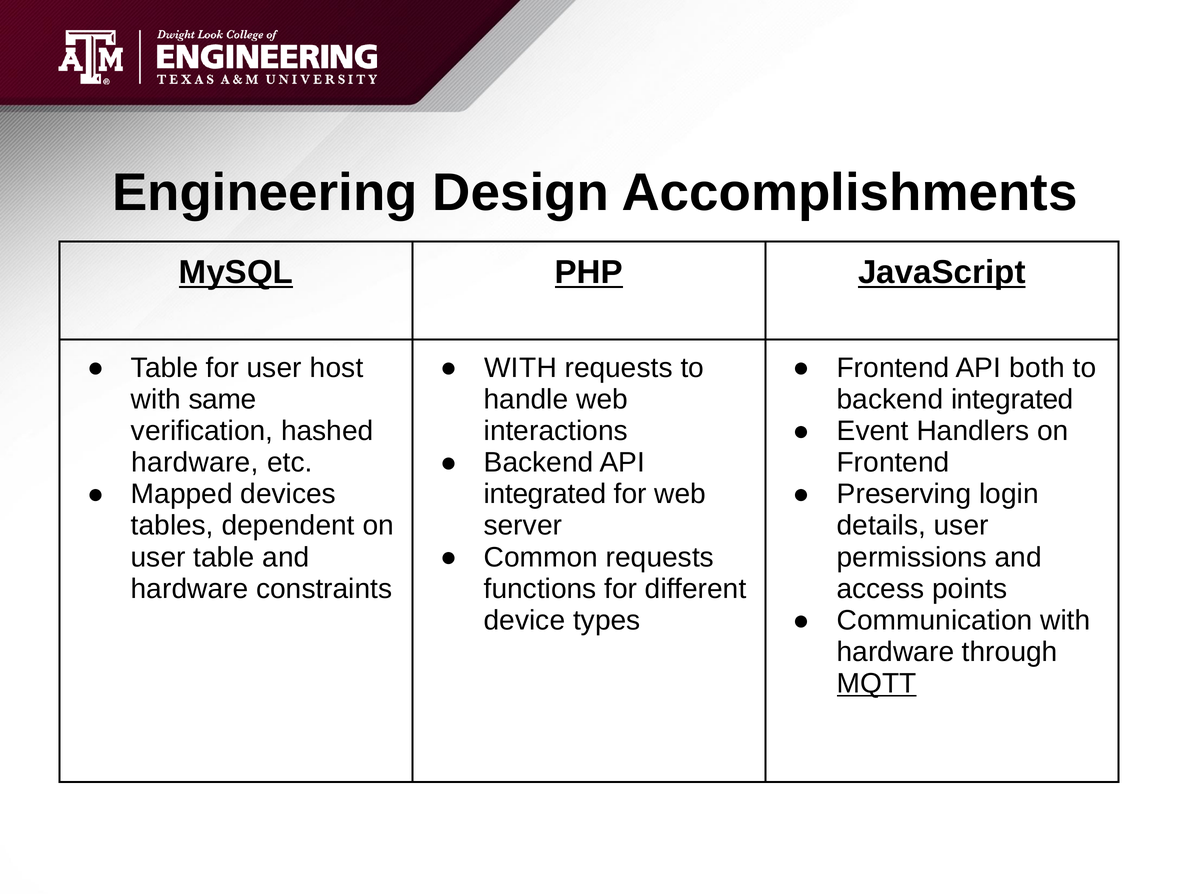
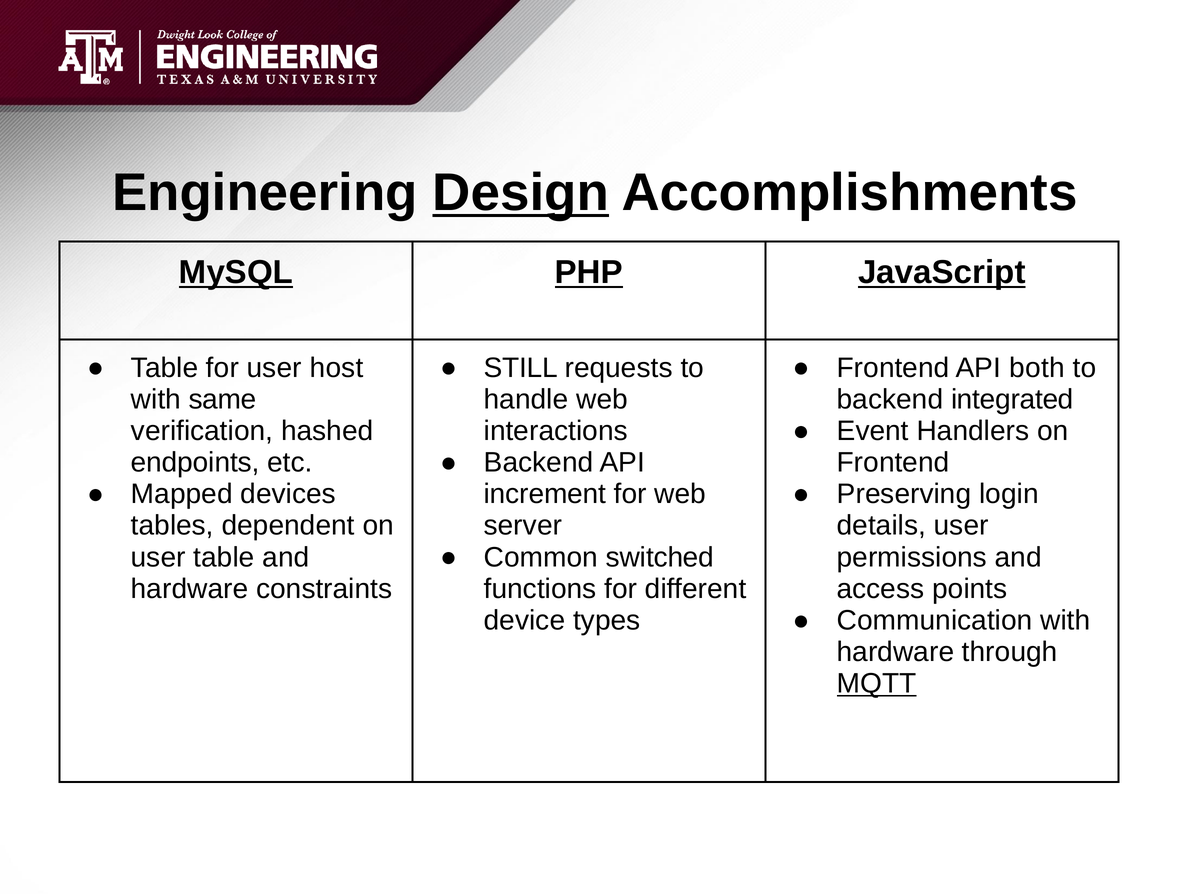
Design underline: none -> present
WITH at (521, 367): WITH -> STILL
hardware at (195, 462): hardware -> endpoints
integrated at (545, 494): integrated -> increment
Common requests: requests -> switched
